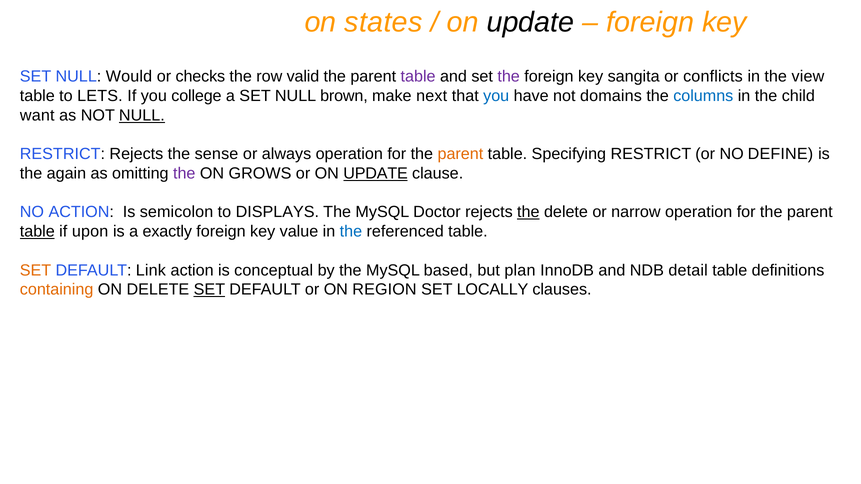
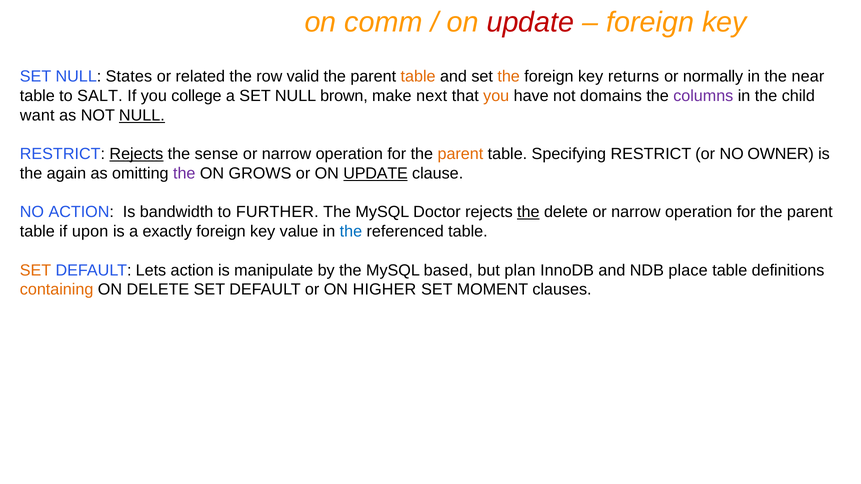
states: states -> comm
update at (530, 22) colour: black -> red
Would: Would -> States
checks: checks -> related
table at (418, 77) colour: purple -> orange
the at (509, 77) colour: purple -> orange
sangita: sangita -> returns
conflicts: conflicts -> normally
view: view -> near
LETS: LETS -> SALT
you at (496, 96) colour: blue -> orange
columns colour: blue -> purple
Rejects at (136, 154) underline: none -> present
always at (287, 154): always -> narrow
DEFINE: DEFINE -> OWNER
semicolon: semicolon -> bandwidth
DISPLAYS: DISPLAYS -> FURTHER
table at (37, 232) underline: present -> none
Link: Link -> Lets
conceptual: conceptual -> manipulate
detail: detail -> place
SET at (209, 290) underline: present -> none
REGION: REGION -> HIGHER
LOCALLY: LOCALLY -> MOMENT
